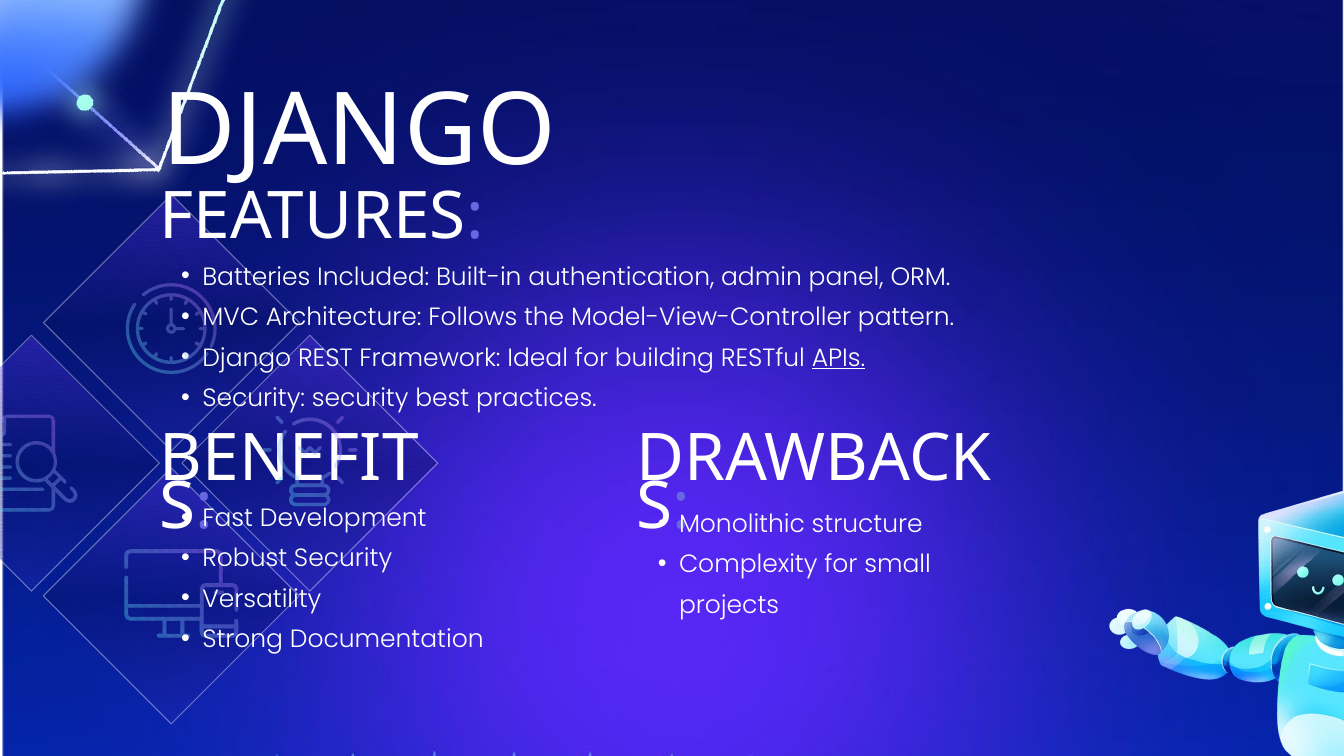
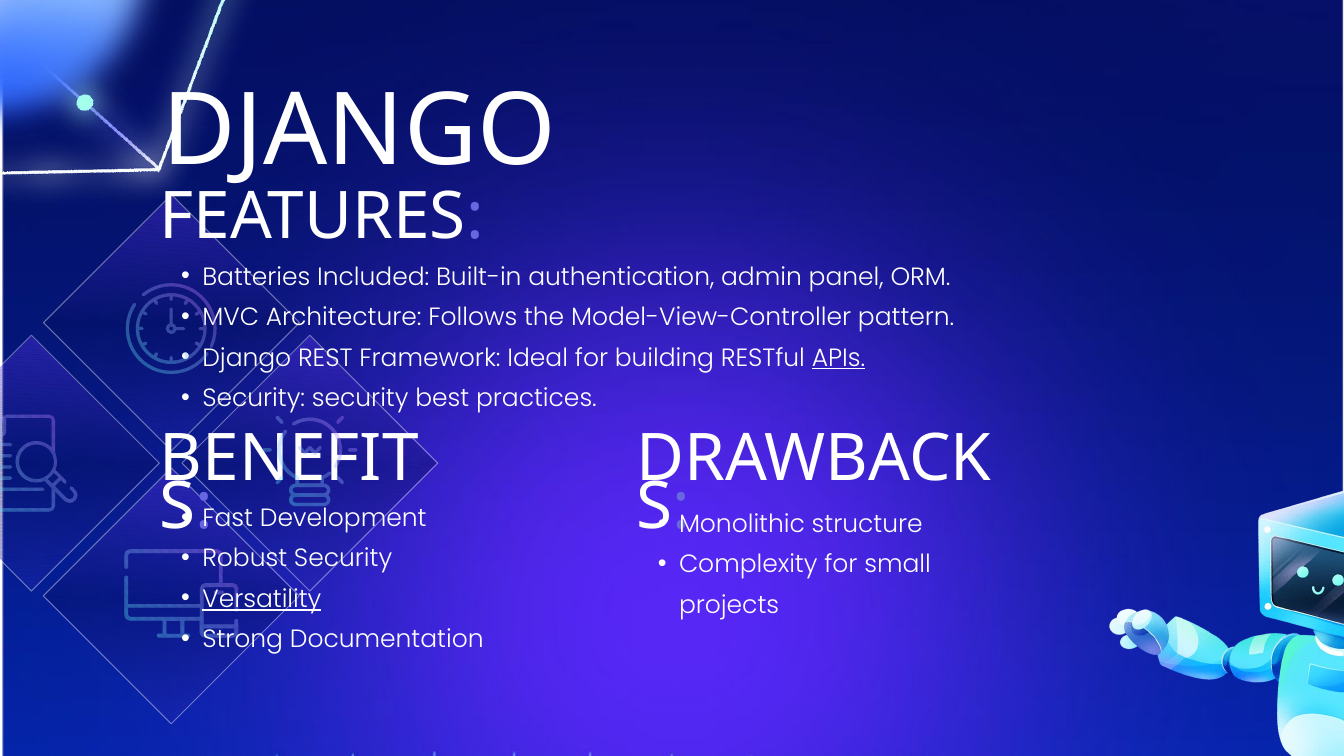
Versatility underline: none -> present
